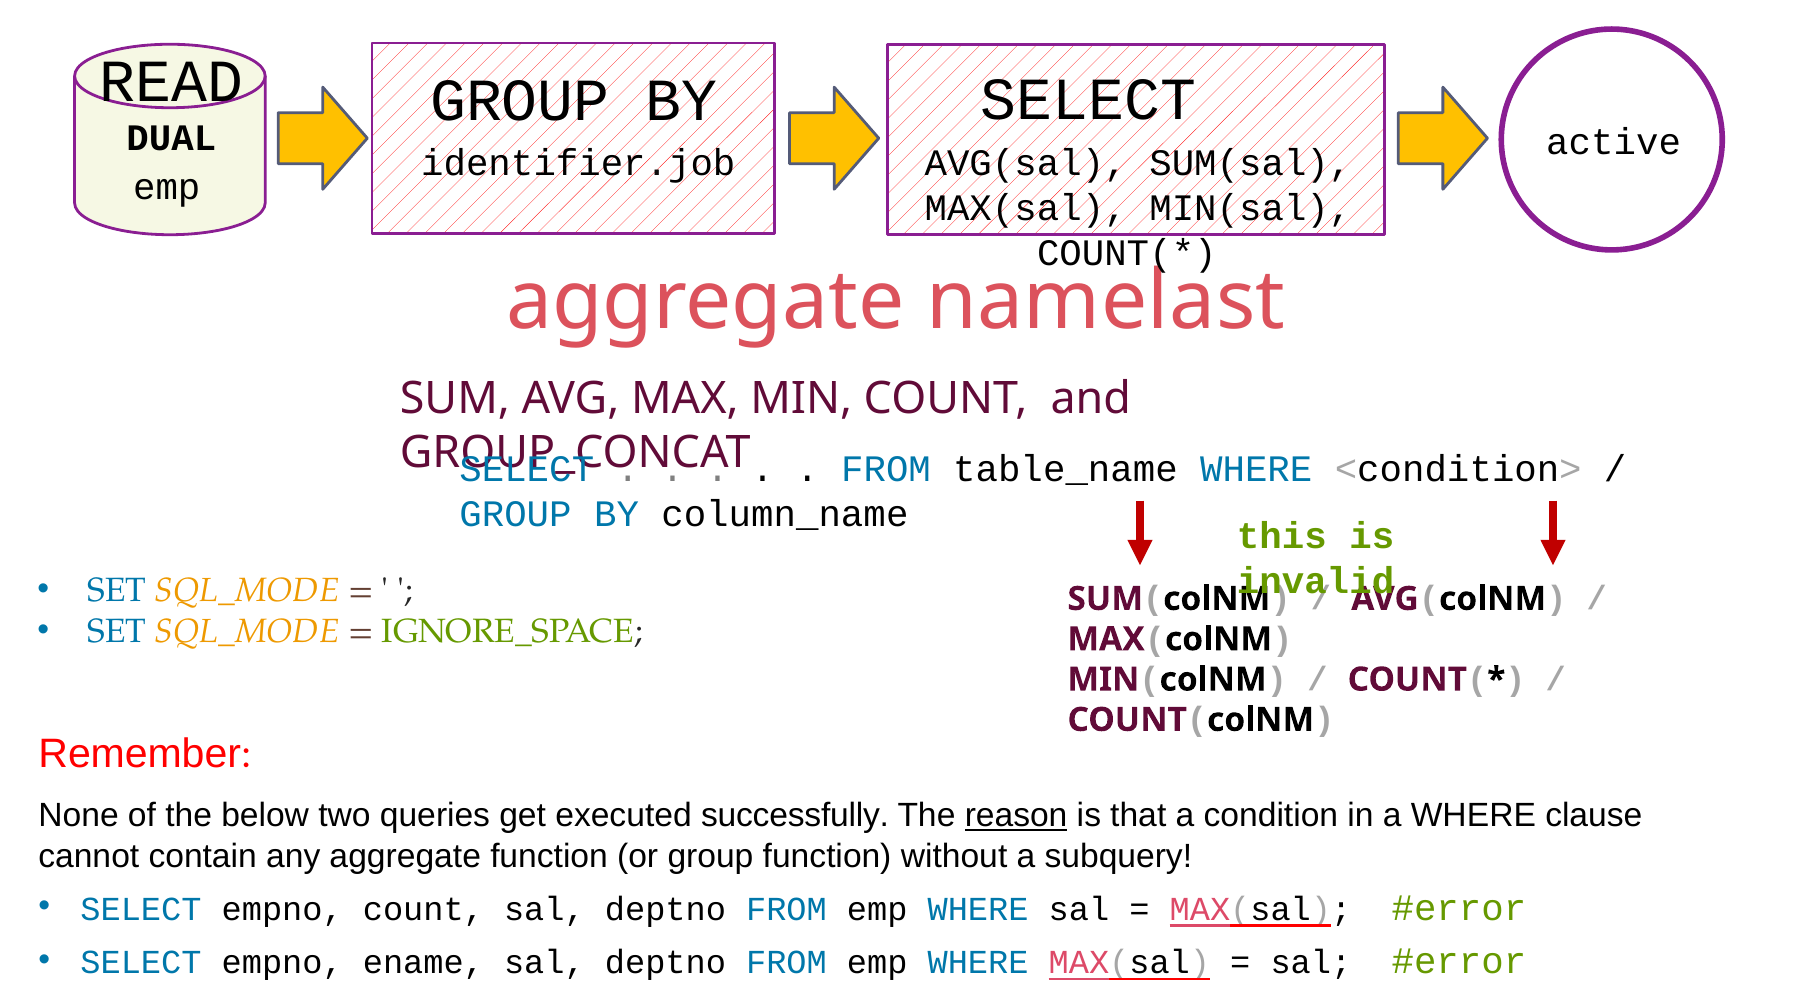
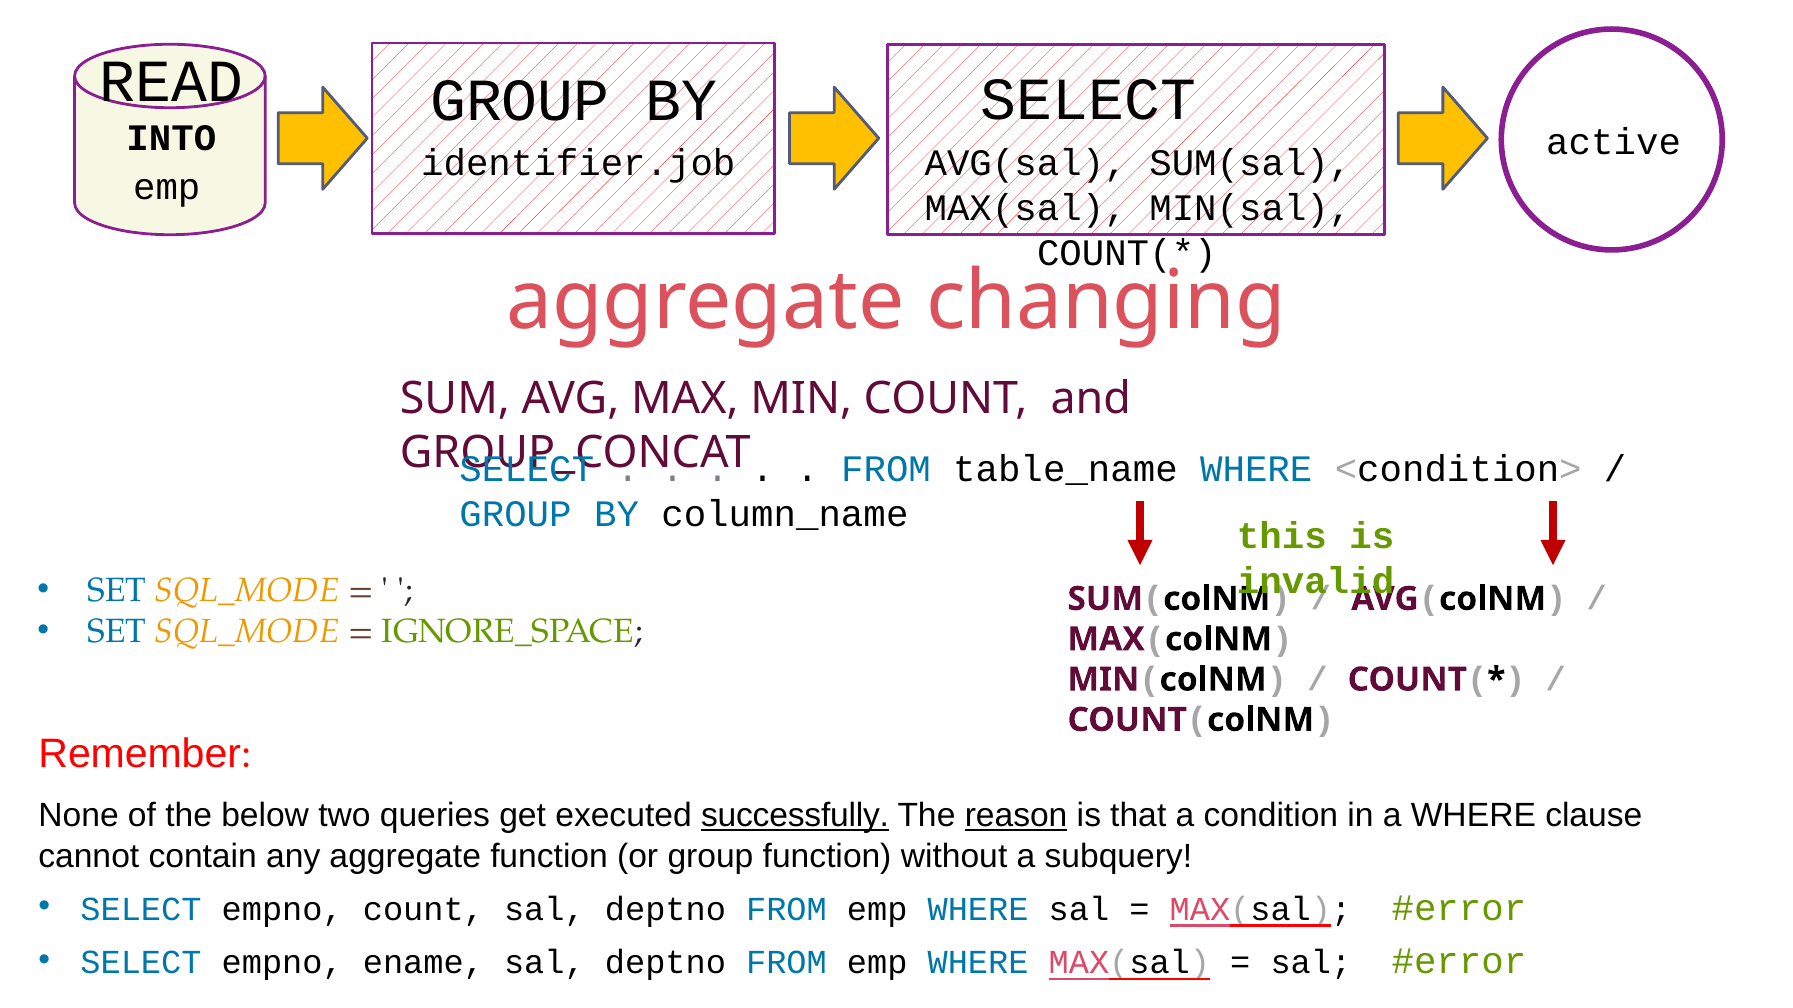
DUAL: DUAL -> INTO
namelast: namelast -> changing
successfully underline: none -> present
